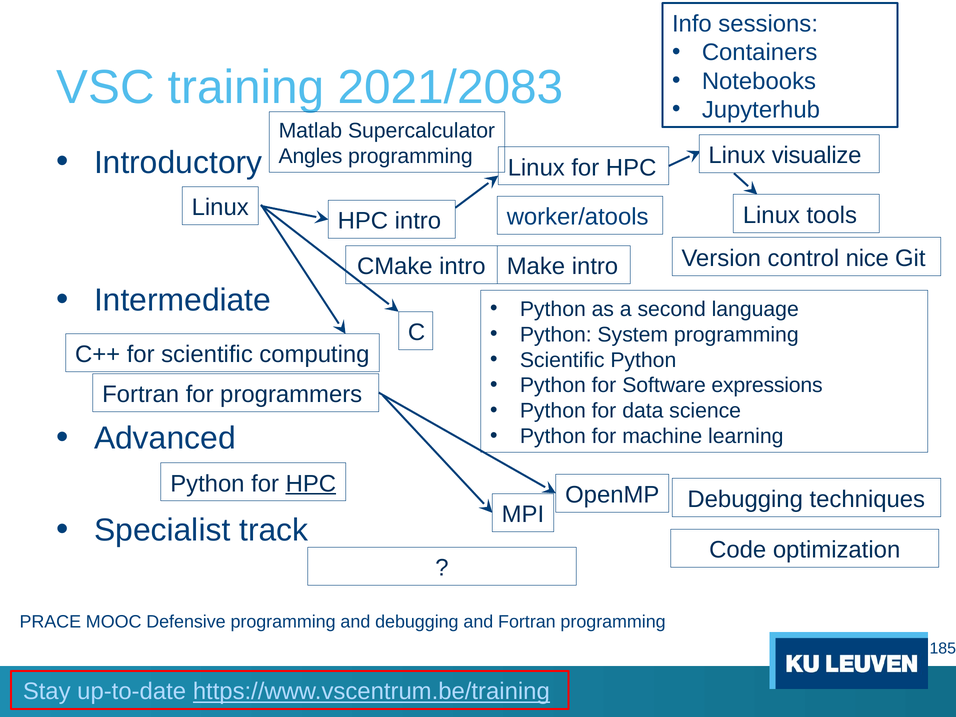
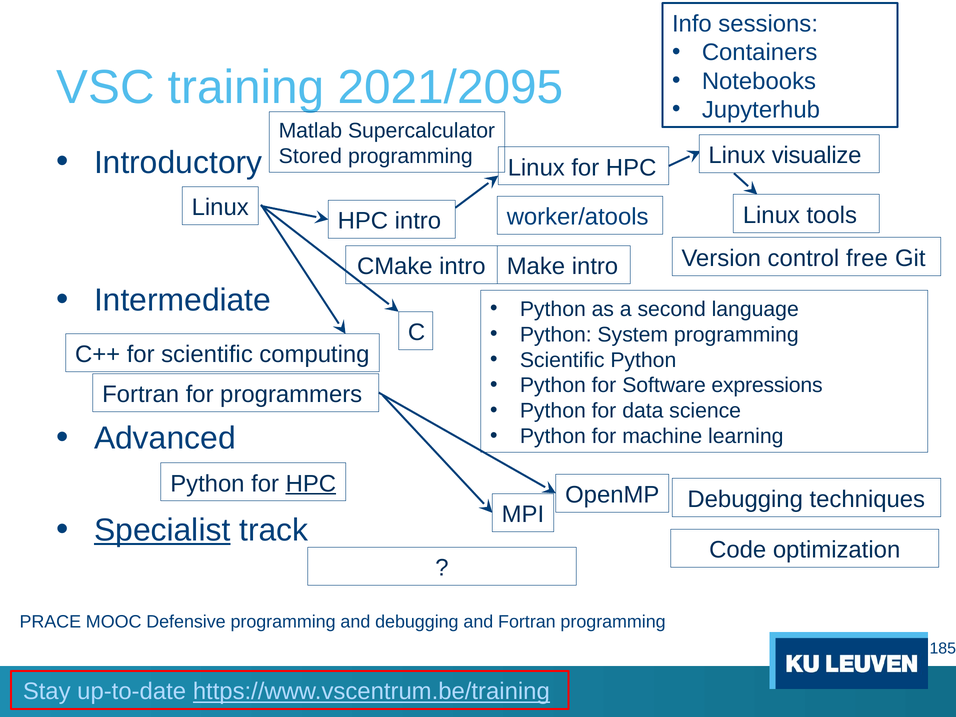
2021/2083: 2021/2083 -> 2021/2095
Angles: Angles -> Stored
nice: nice -> free
Specialist underline: none -> present
